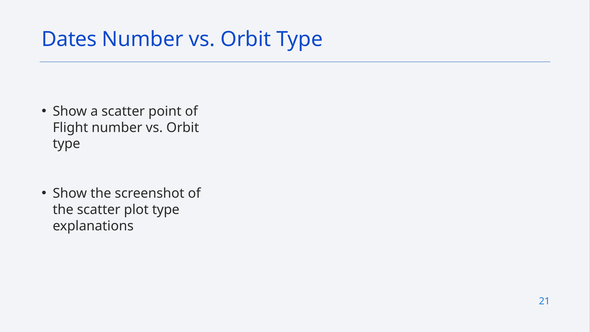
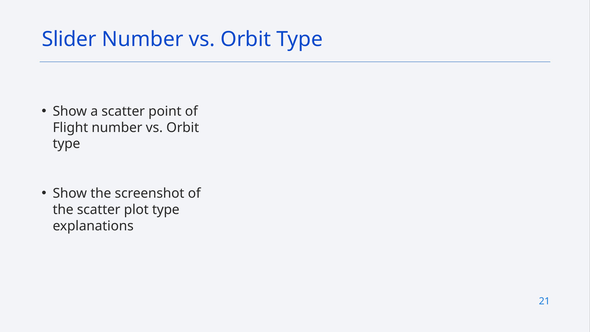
Dates: Dates -> Slider
